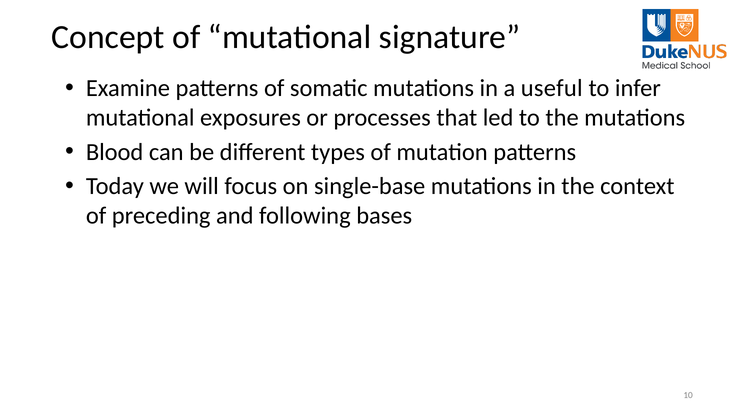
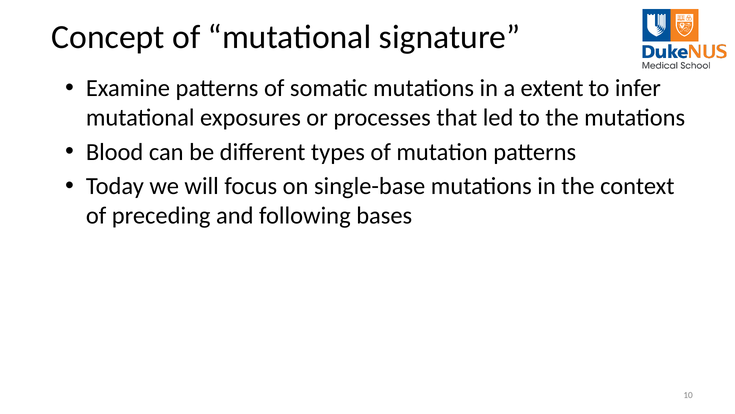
useful: useful -> extent
